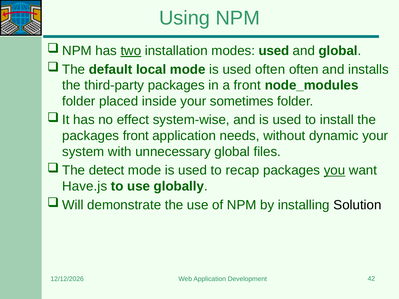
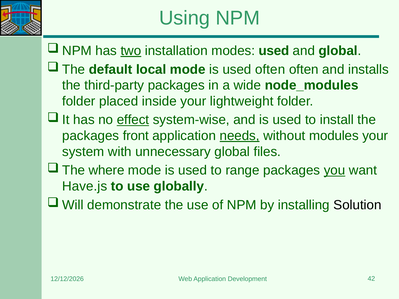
a front: front -> wide
sometimes: sometimes -> lightweight
effect underline: none -> present
needs underline: none -> present
dynamic: dynamic -> modules
detect: detect -> where
recap: recap -> range
